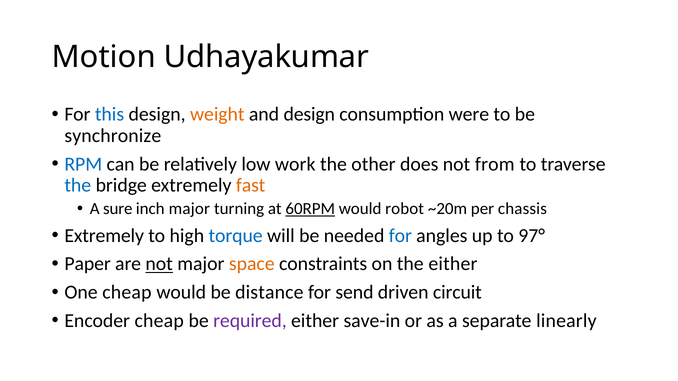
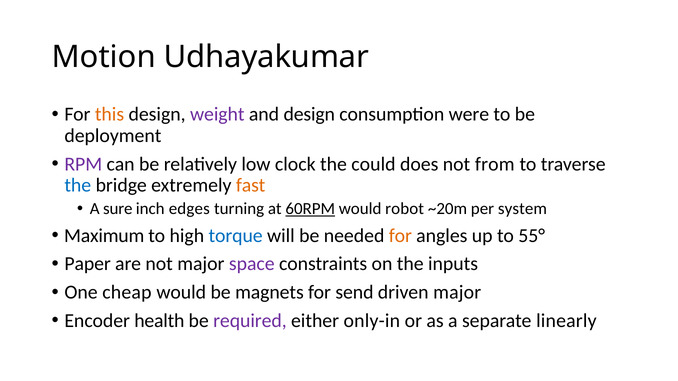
this colour: blue -> orange
weight colour: orange -> purple
synchronize: synchronize -> deployment
RPM colour: blue -> purple
work: work -> clock
other: other -> could
inch major: major -> edges
chassis: chassis -> system
Extremely at (104, 236): Extremely -> Maximum
for at (400, 236) colour: blue -> orange
97°: 97° -> 55°
not at (159, 264) underline: present -> none
space colour: orange -> purple
the either: either -> inputs
distance: distance -> magnets
driven circuit: circuit -> major
Encoder cheap: cheap -> health
save-in: save-in -> only-in
